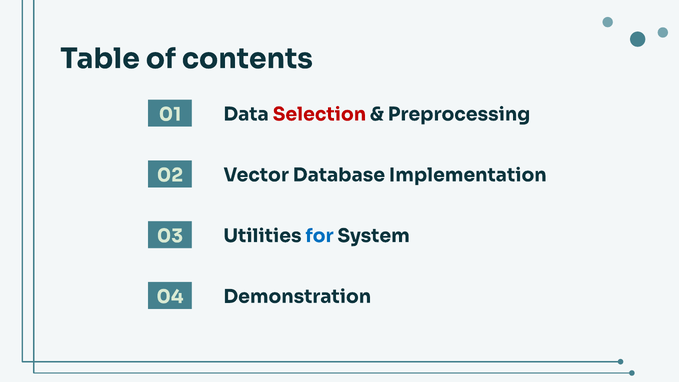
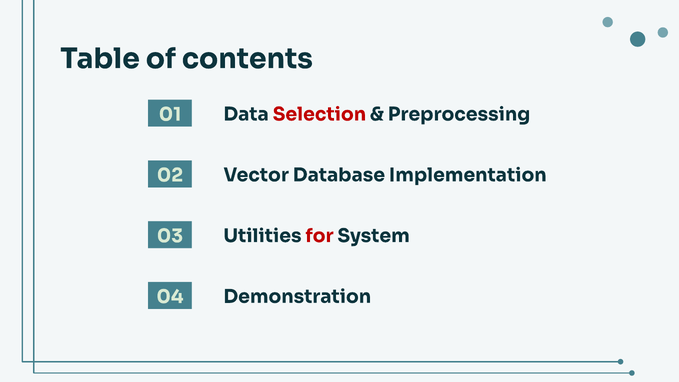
for colour: blue -> red
